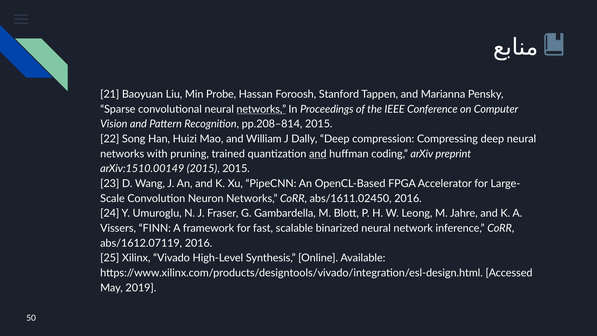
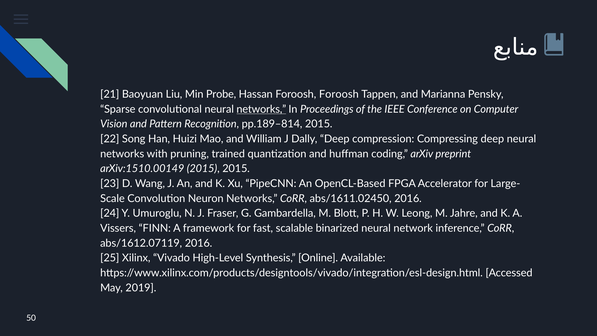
Foroosh Stanford: Stanford -> Foroosh
pp.208–814: pp.208–814 -> pp.189–814
and at (318, 154) underline: present -> none
